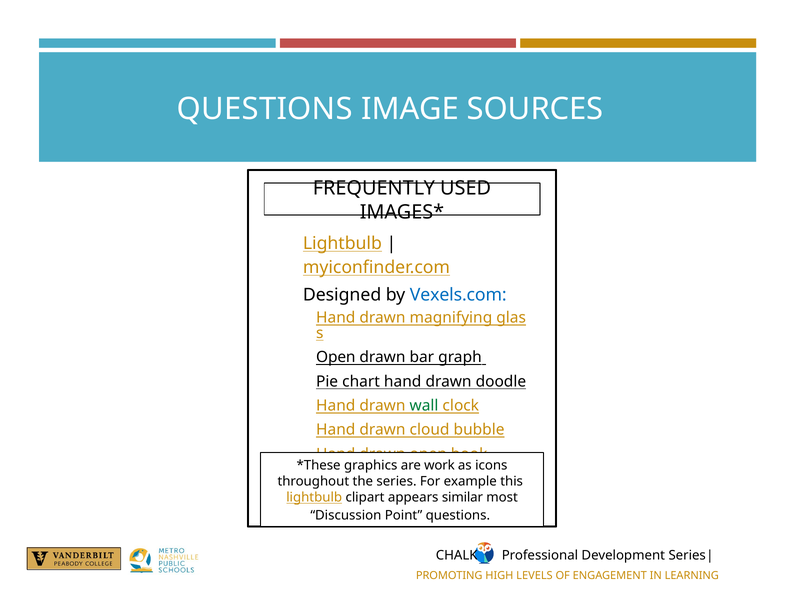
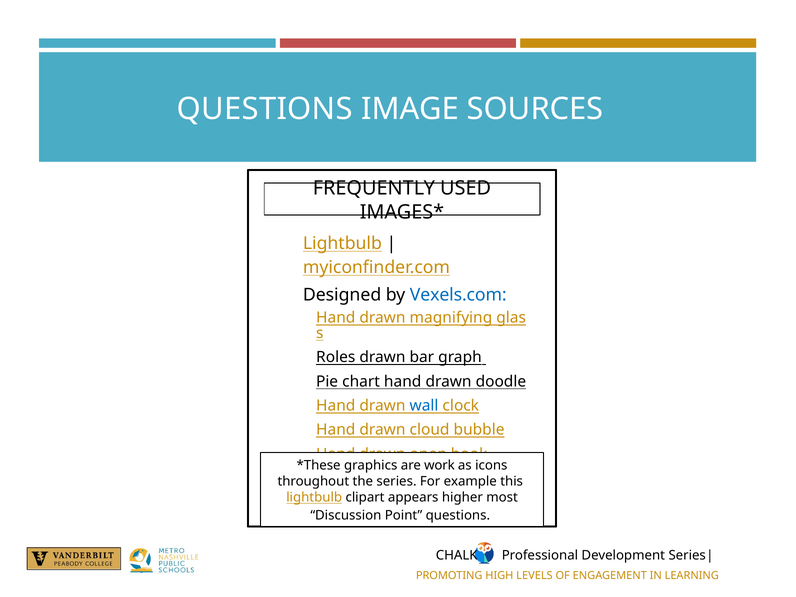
Open at (336, 357): Open -> Roles
wall colour: green -> blue
similar: similar -> higher
